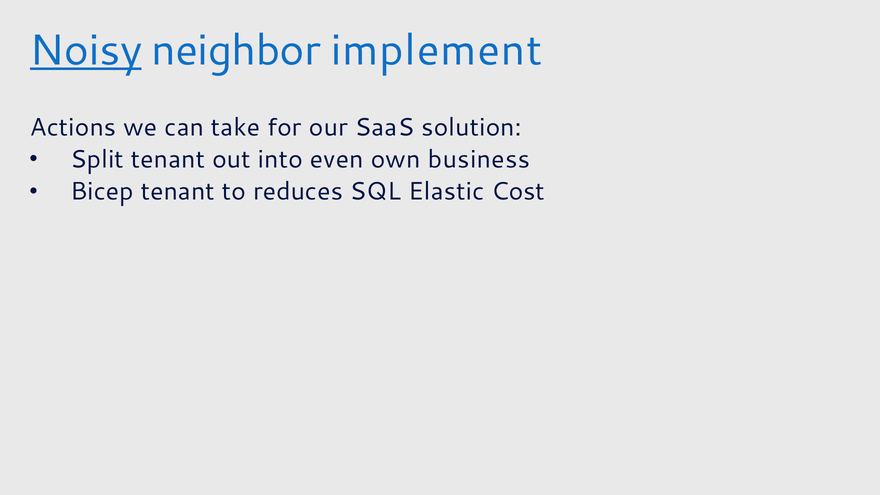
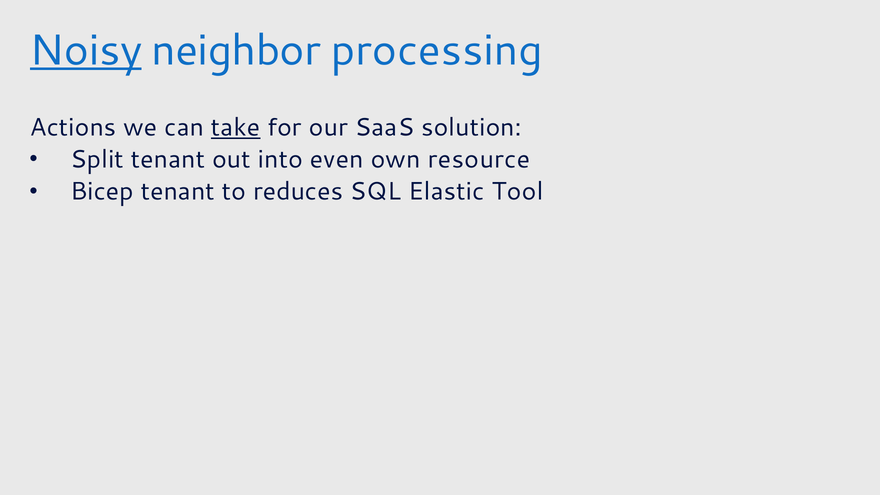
implement: implement -> processing
take underline: none -> present
business: business -> resource
Cost: Cost -> Tool
